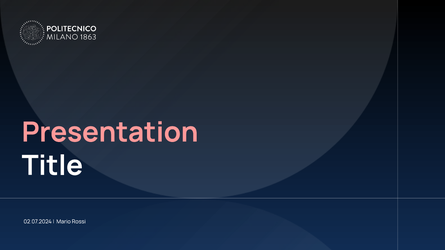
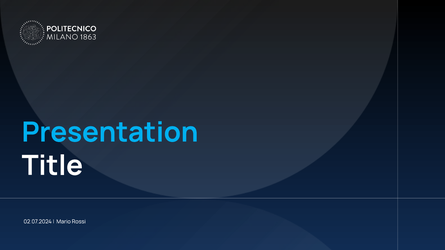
Presentation colour: pink -> light blue
